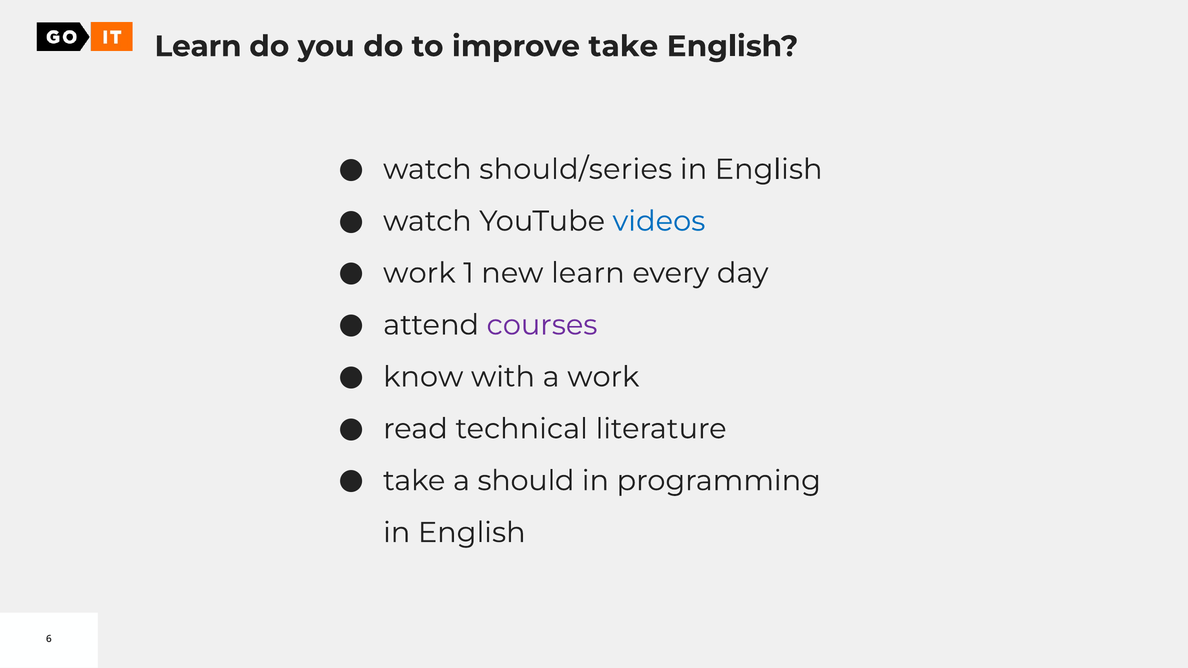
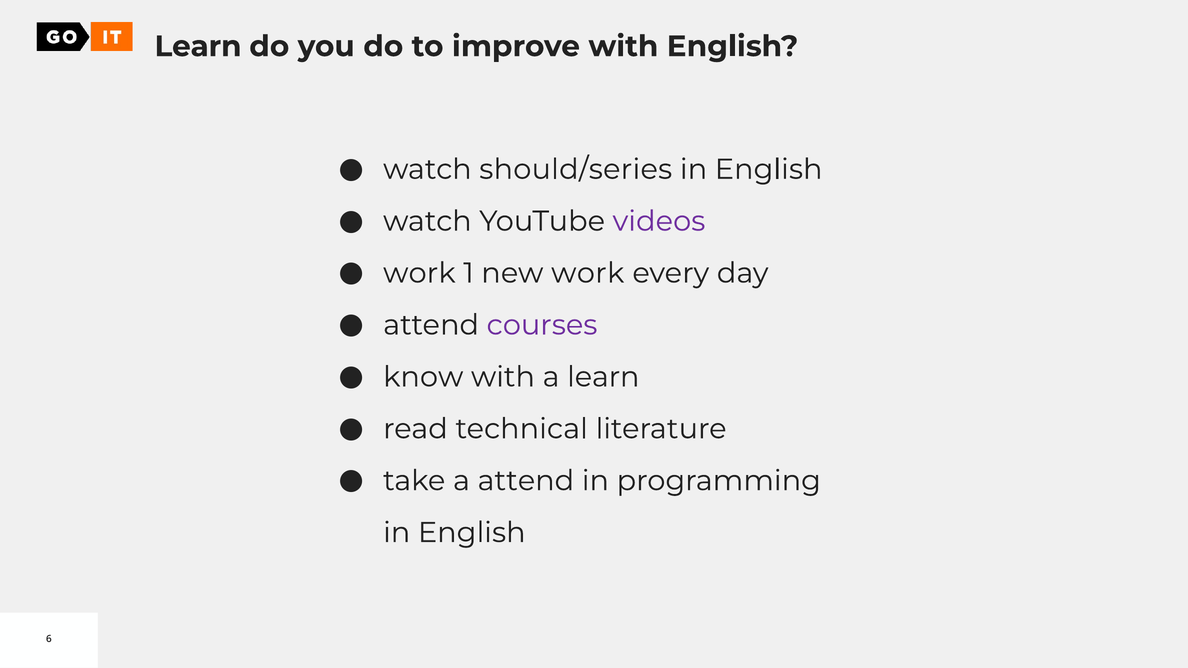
improve take: take -> with
videos colour: blue -> purple
new learn: learn -> work
a work: work -> learn
a should: should -> attend
